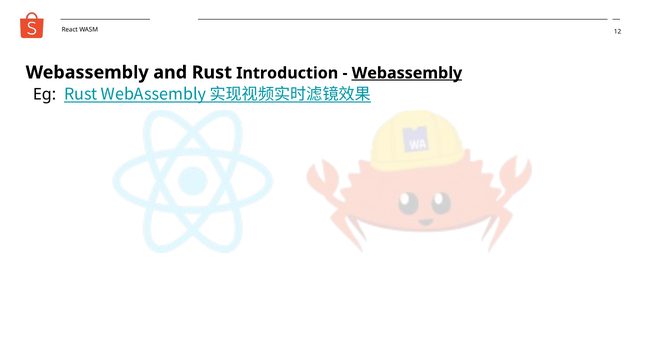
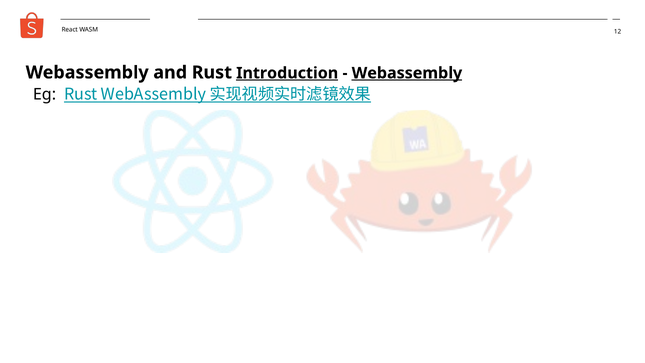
Introduction underline: none -> present
